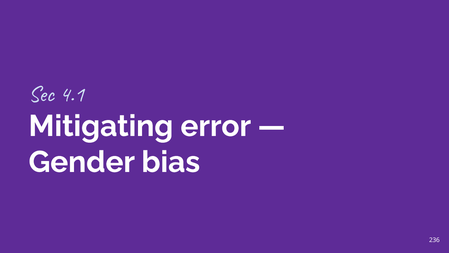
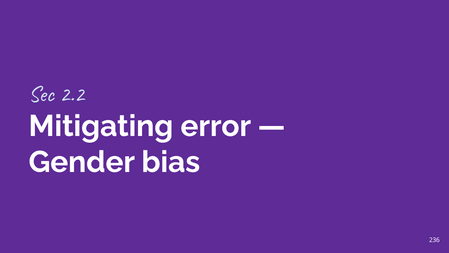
4.1: 4.1 -> 2.2
